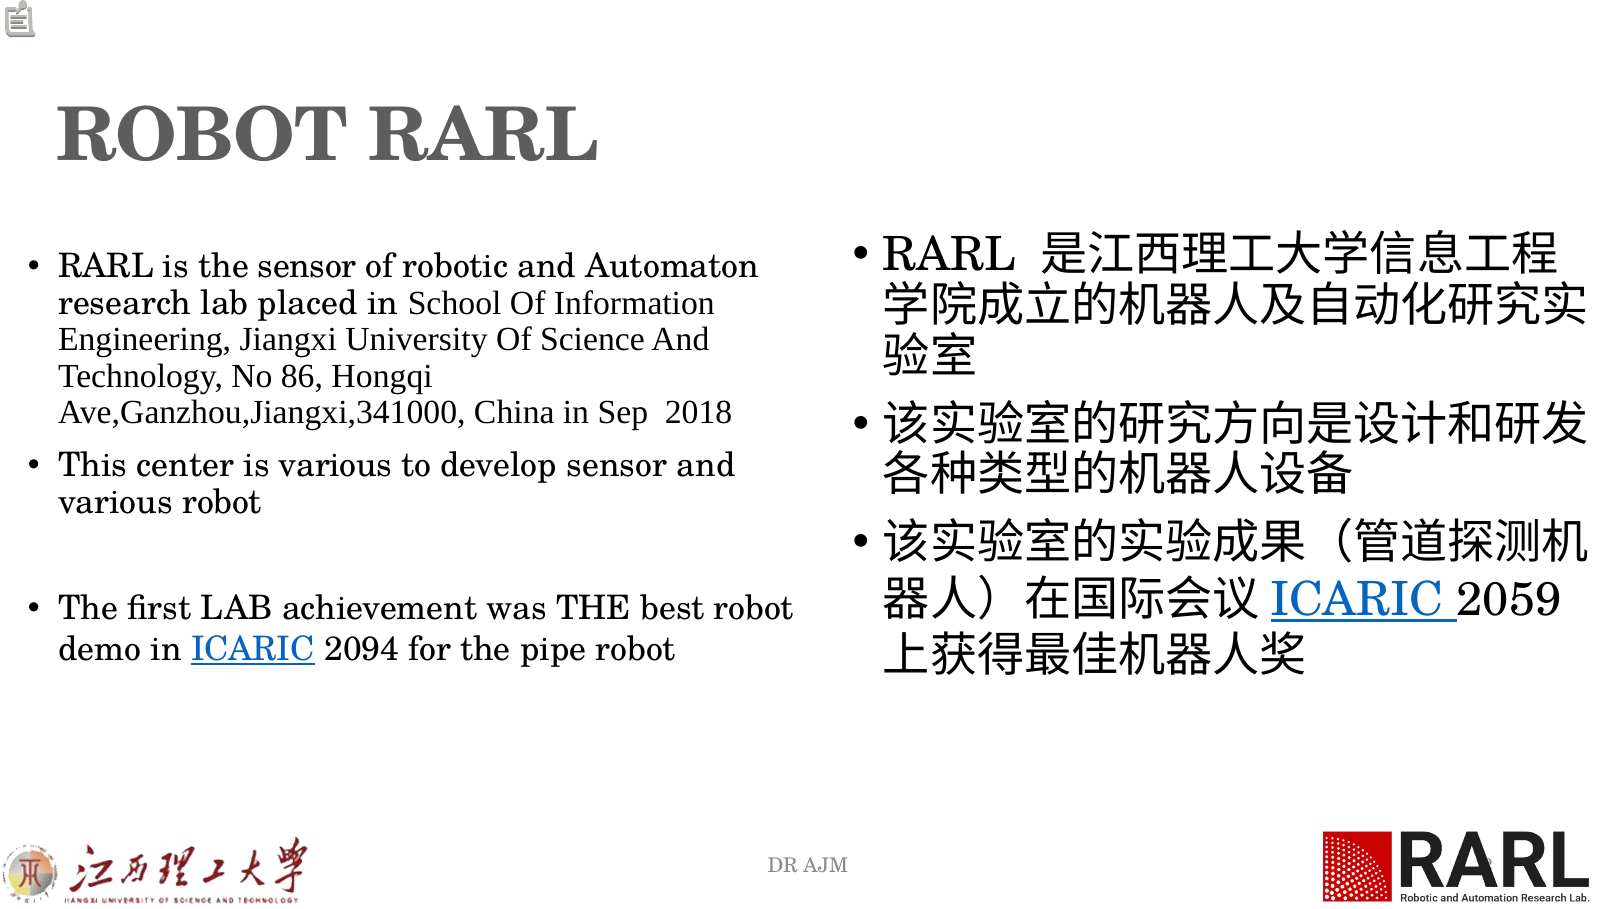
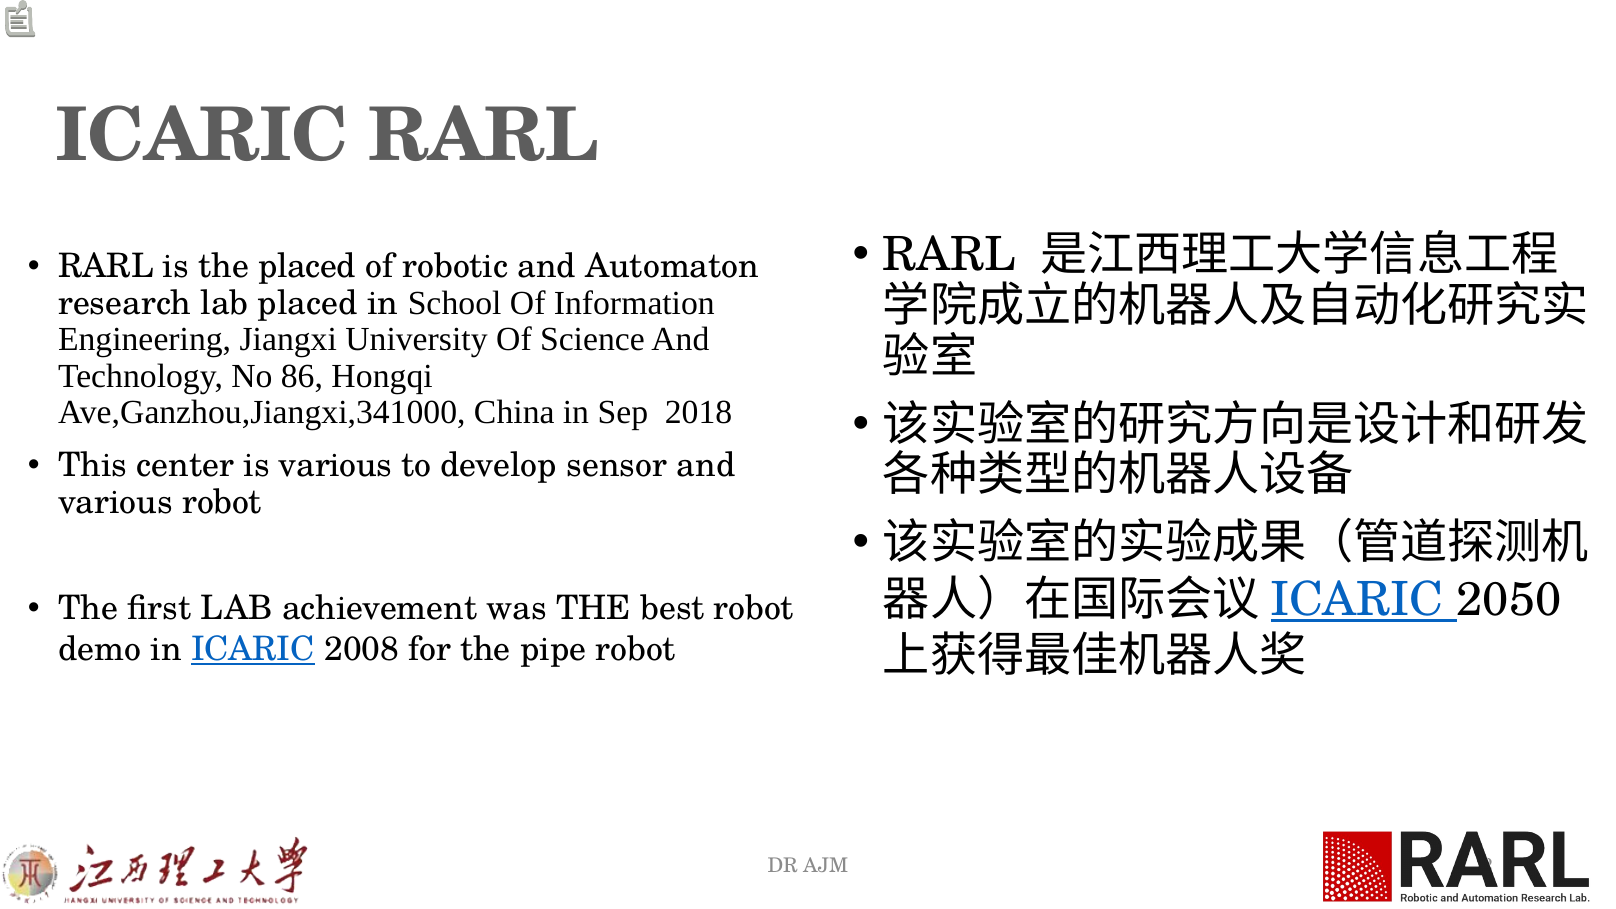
ROBOT at (202, 136): ROBOT -> ICARIC
the sensor: sensor -> placed
2059: 2059 -> 2050
2094: 2094 -> 2008
